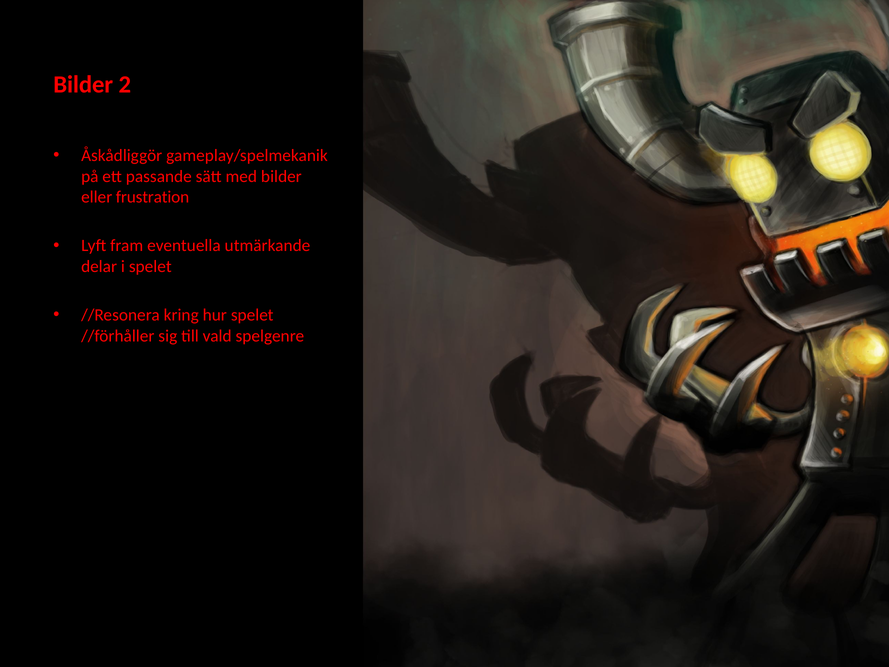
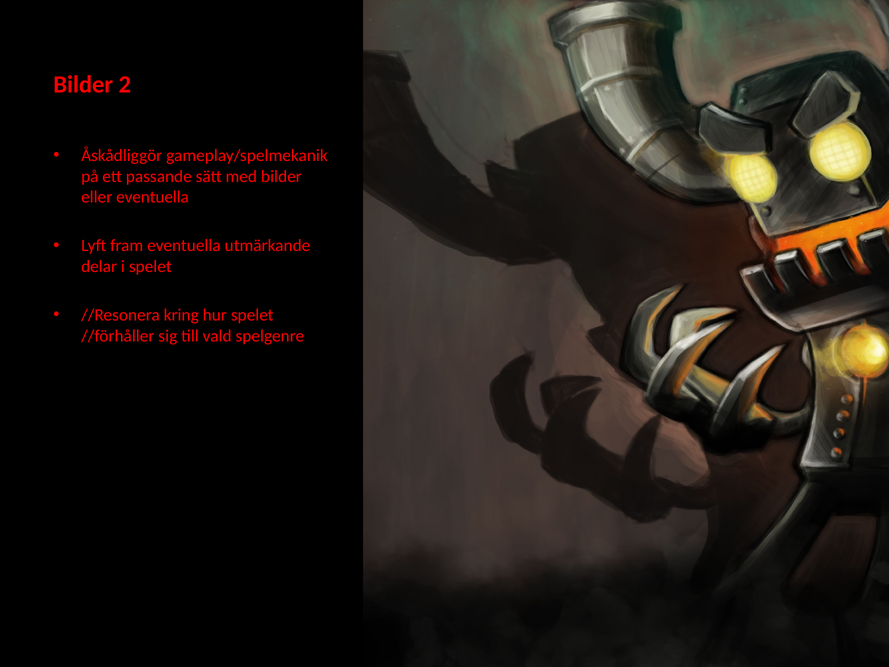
eller frustration: frustration -> eventuella
